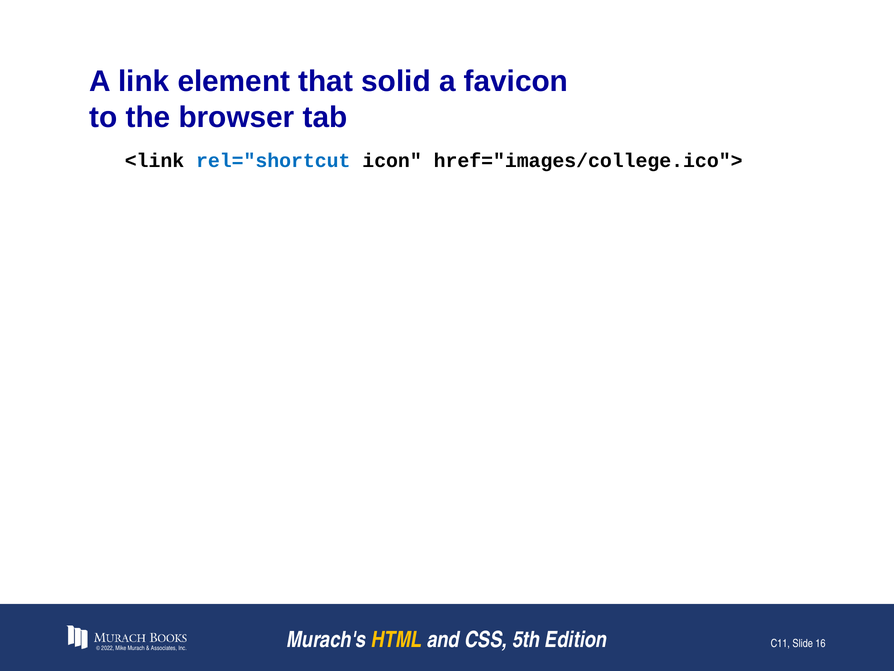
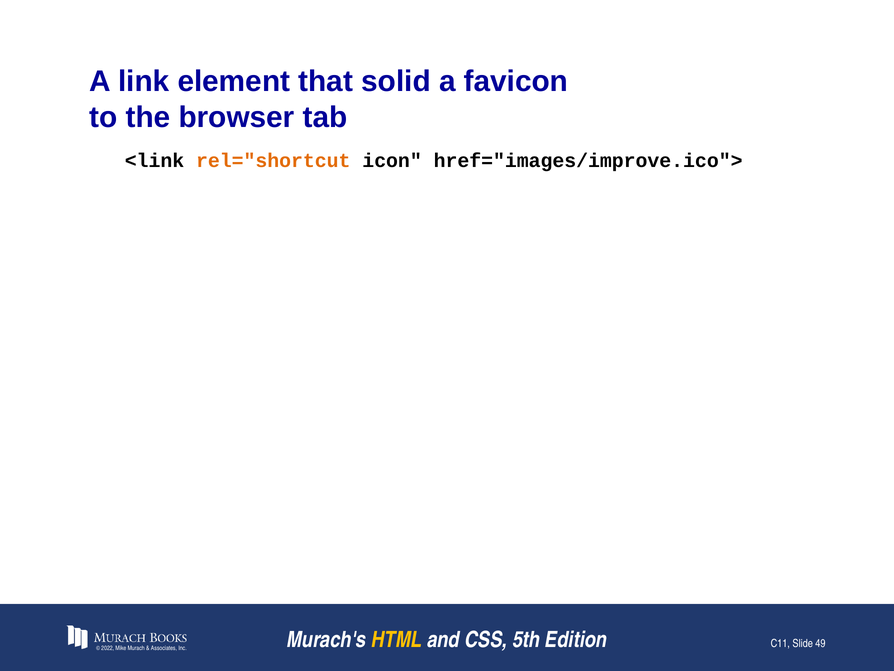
rel="shortcut colour: blue -> orange
href="images/college.ico">: href="images/college.ico"> -> href="images/improve.ico">
16: 16 -> 49
